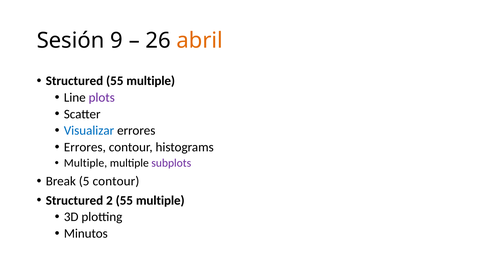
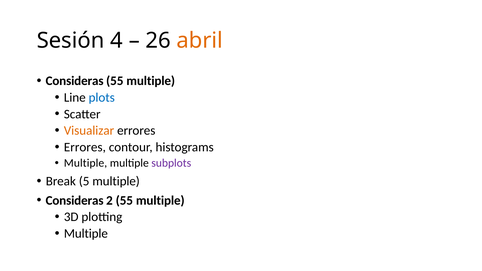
9: 9 -> 4
Structured at (74, 81): Structured -> Consideras
plots colour: purple -> blue
Visualizar colour: blue -> orange
5 contour: contour -> multiple
Structured at (74, 201): Structured -> Consideras
Minutos at (86, 234): Minutos -> Multiple
